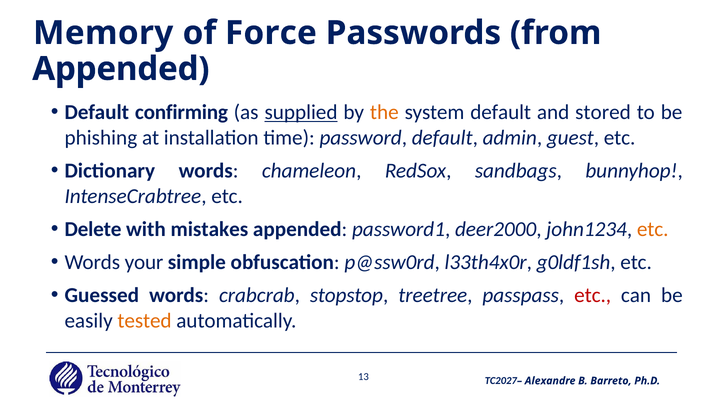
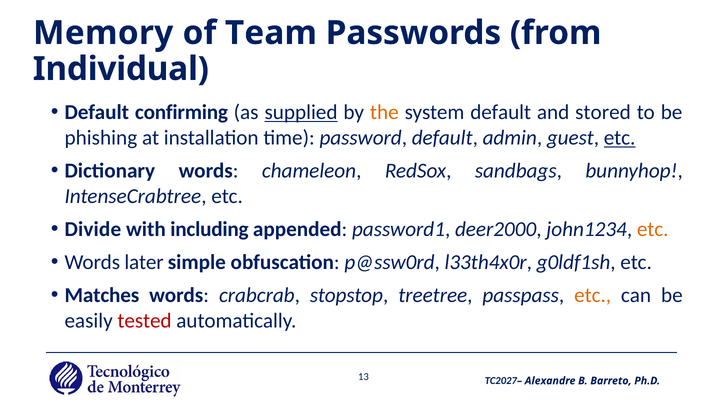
Force: Force -> Team
Appended at (121, 69): Appended -> Individual
etc at (620, 138) underline: none -> present
Delete: Delete -> Divide
mistakes: mistakes -> including
your: your -> later
Guessed: Guessed -> Matches
etc at (593, 295) colour: red -> orange
tested colour: orange -> red
